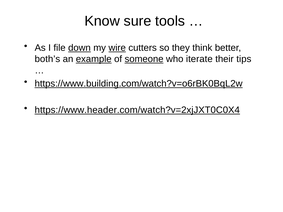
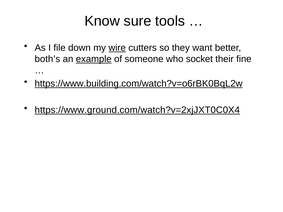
down underline: present -> none
think: think -> want
someone underline: present -> none
iterate: iterate -> socket
tips: tips -> fine
https://www.header.com/watch?v=2xjJXT0C0X4: https://www.header.com/watch?v=2xjJXT0C0X4 -> https://www.ground.com/watch?v=2xjJXT0C0X4
